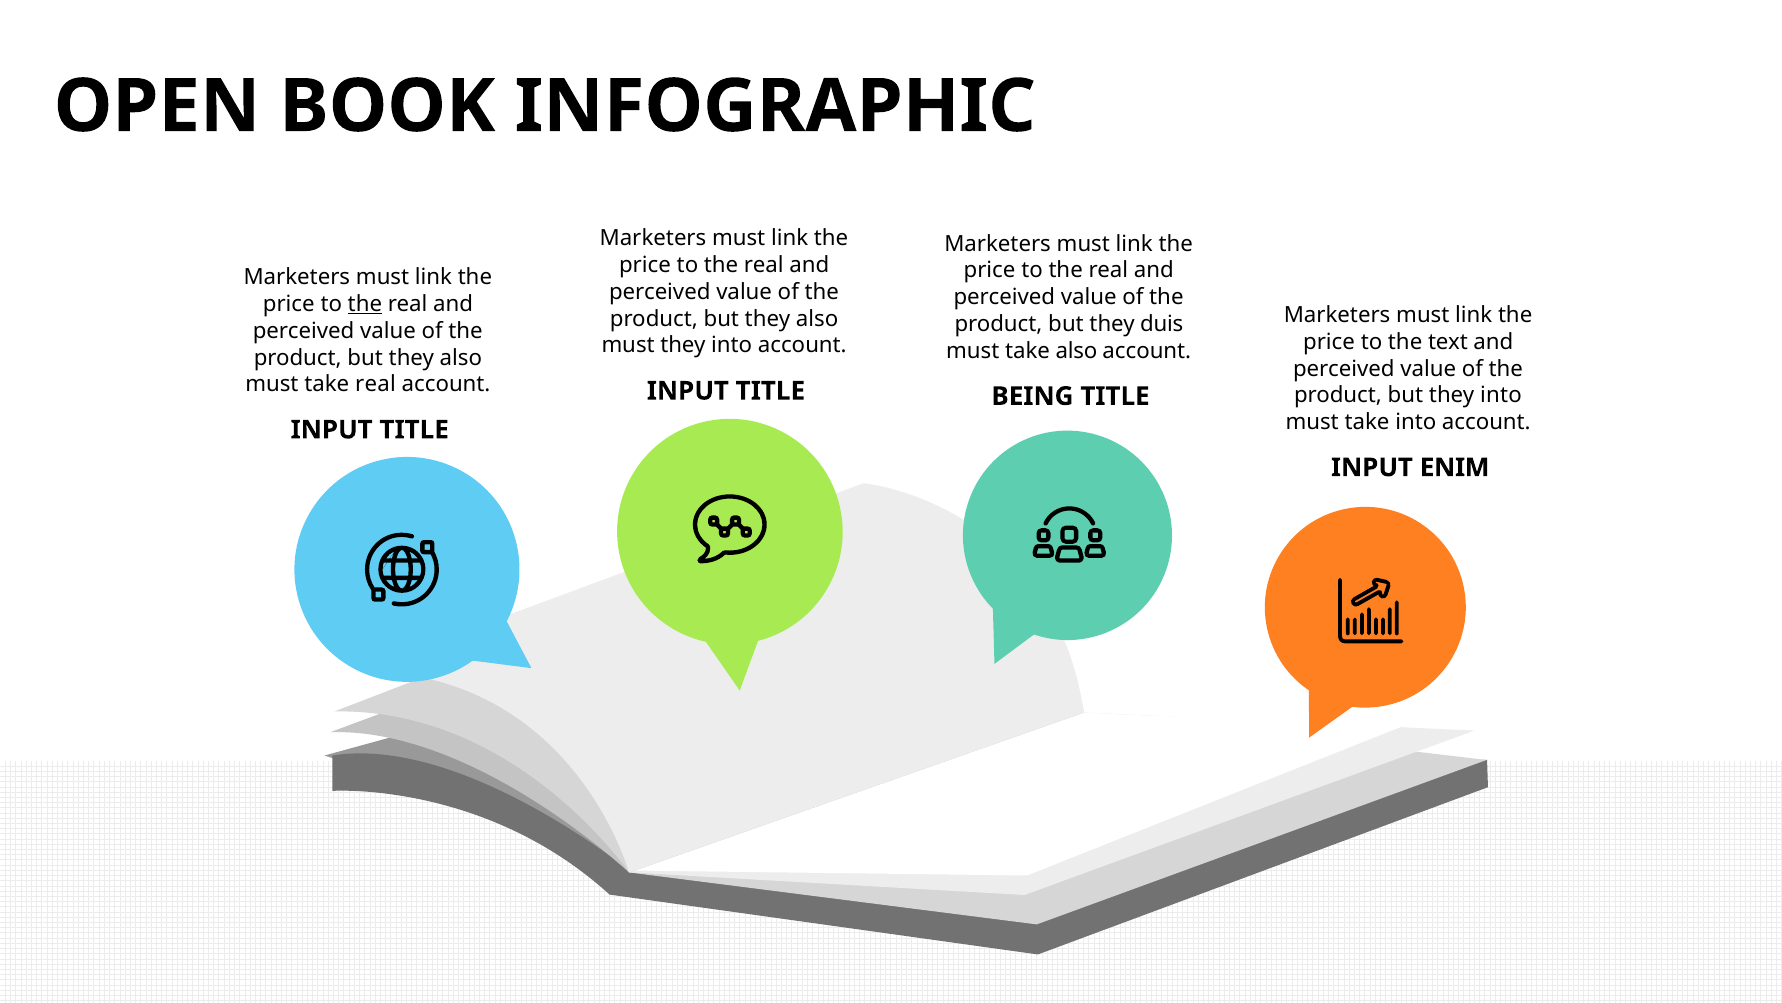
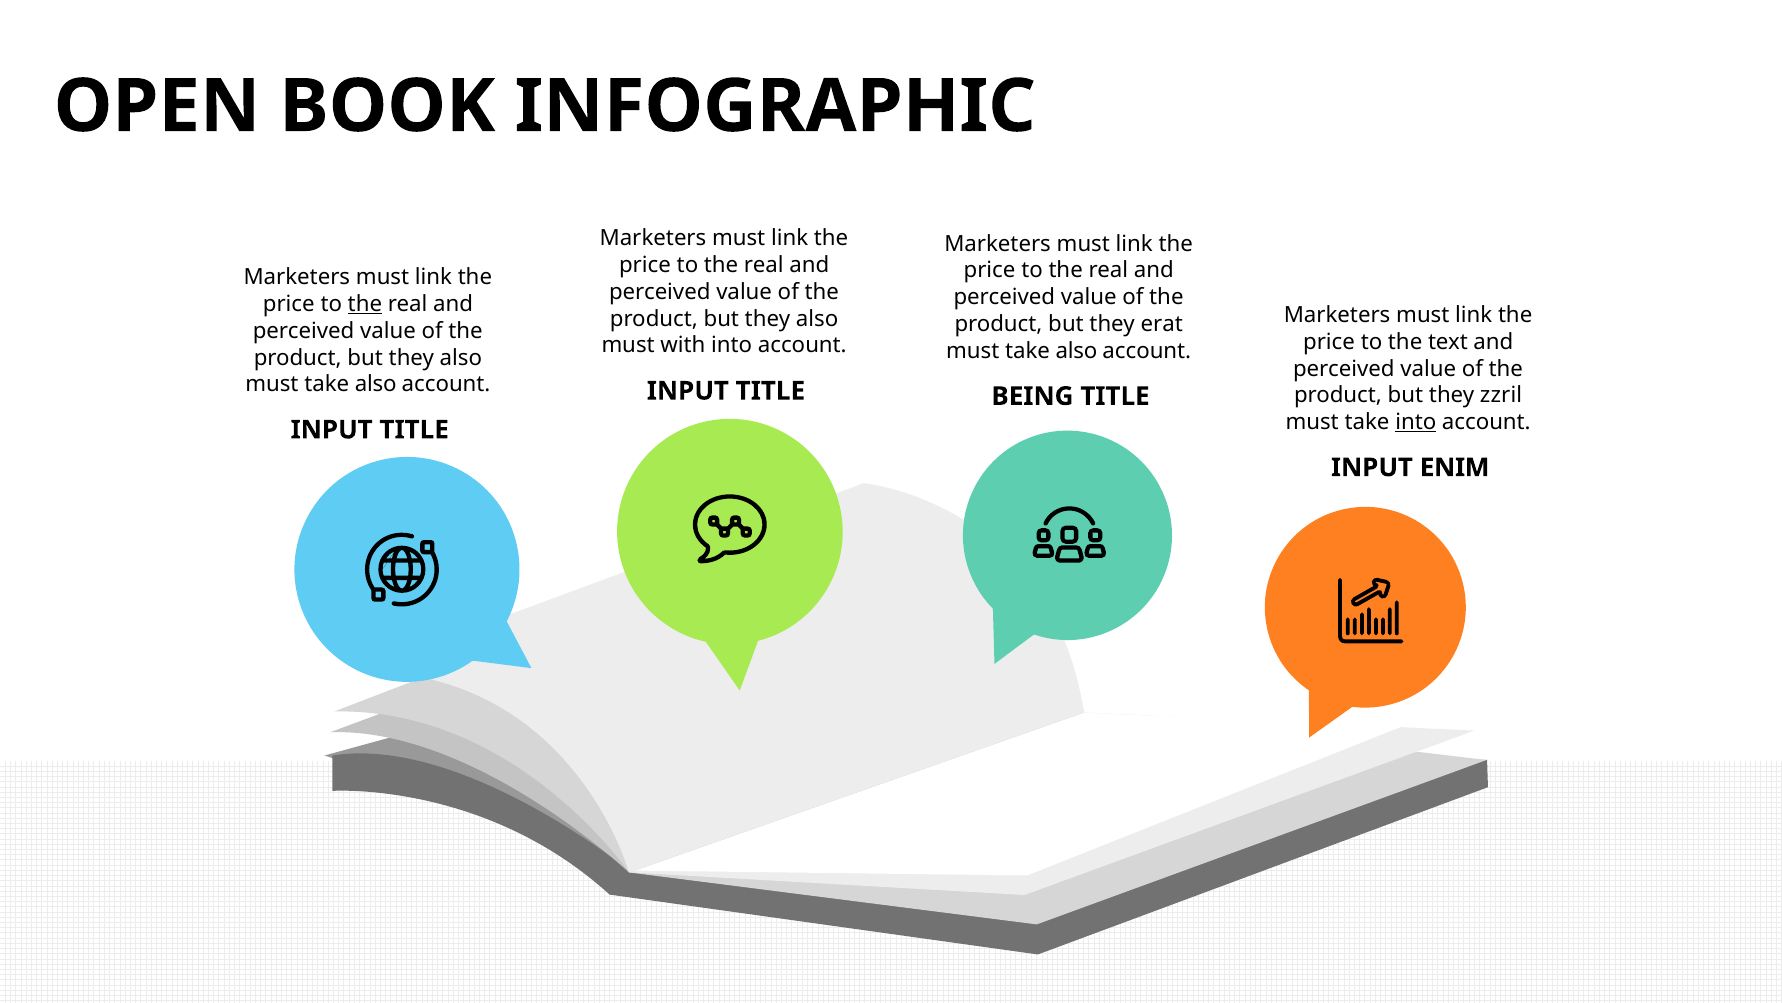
duis: duis -> erat
must they: they -> with
real at (375, 384): real -> also
but they into: into -> zzril
into at (1416, 422) underline: none -> present
